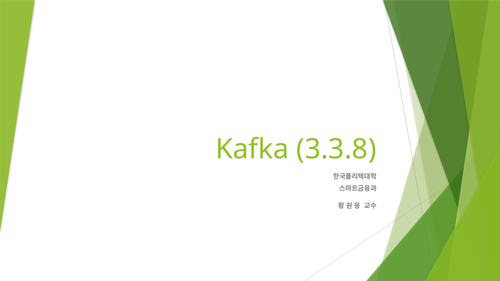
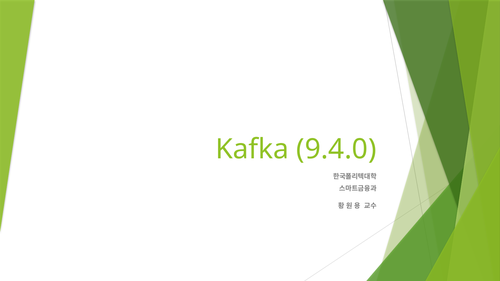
3.3.8: 3.3.8 -> 9.4.0
